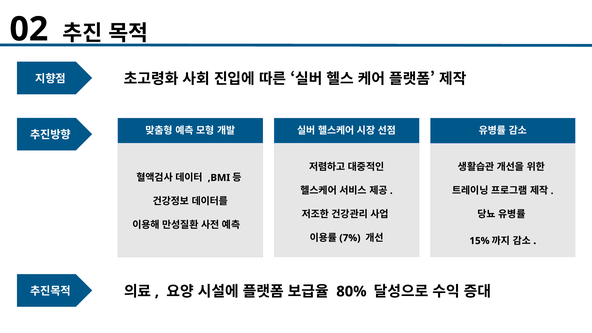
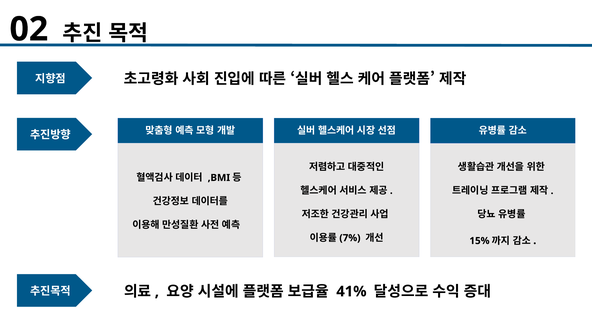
80%: 80% -> 41%
